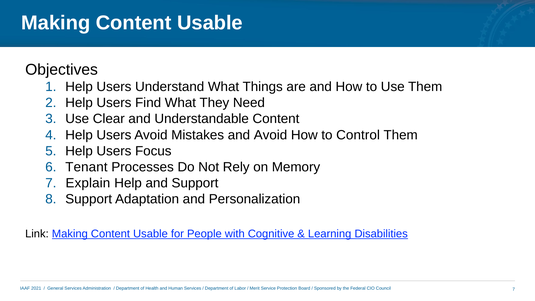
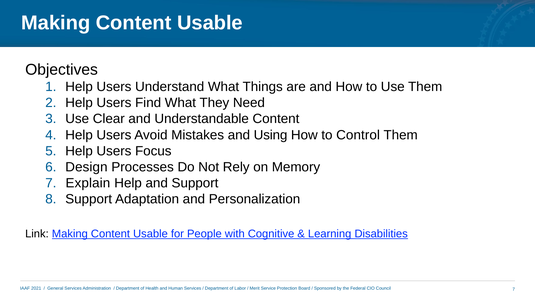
and Avoid: Avoid -> Using
Tenant: Tenant -> Design
